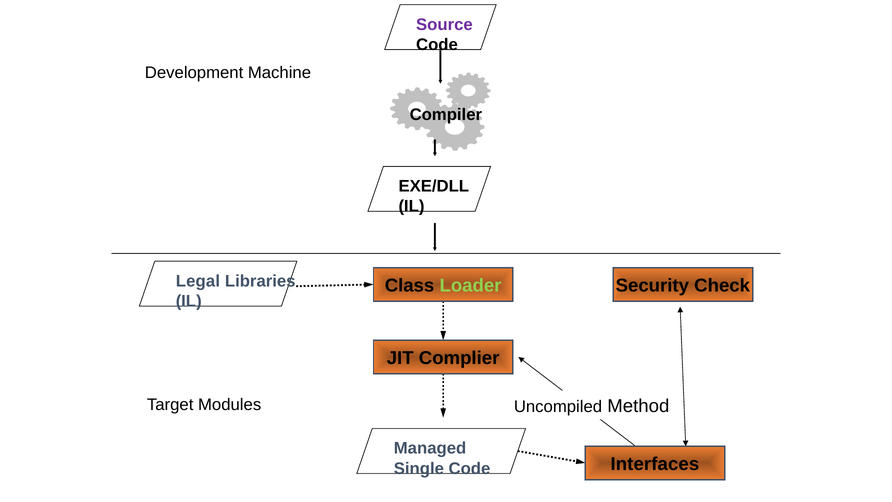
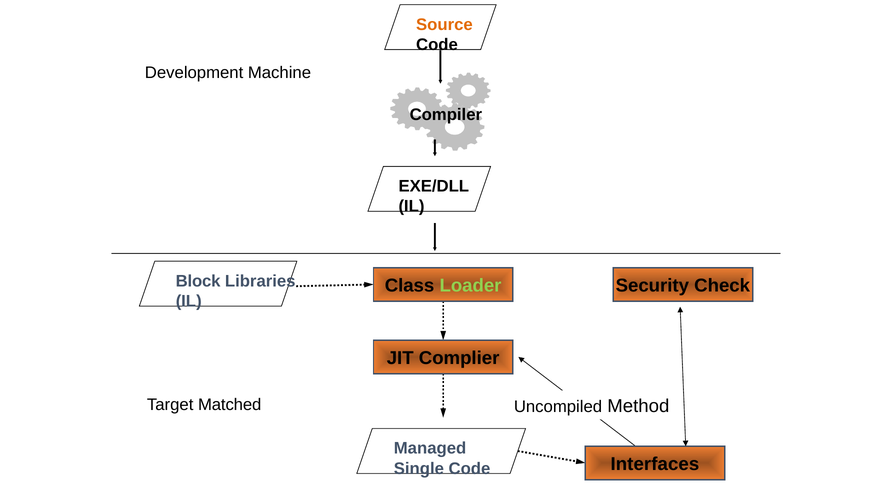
Source colour: purple -> orange
Legal: Legal -> Block
Modules: Modules -> Matched
